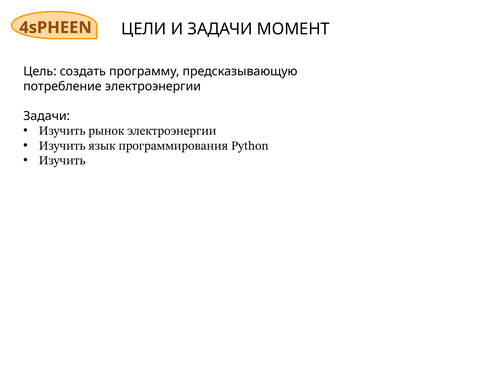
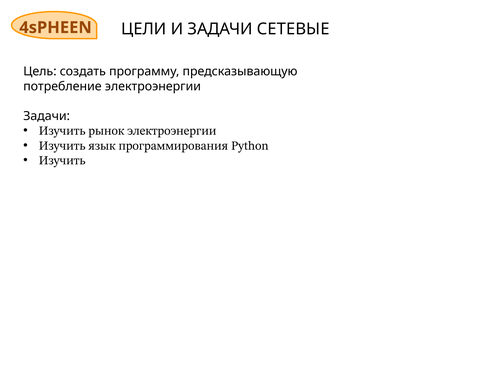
МОМЕНТ: МОМЕНТ -> СЕТЕВЫЕ
